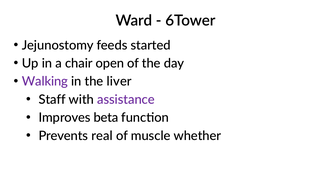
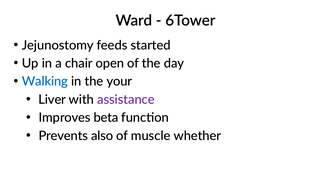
Walking colour: purple -> blue
liver: liver -> your
Staff: Staff -> Liver
real: real -> also
